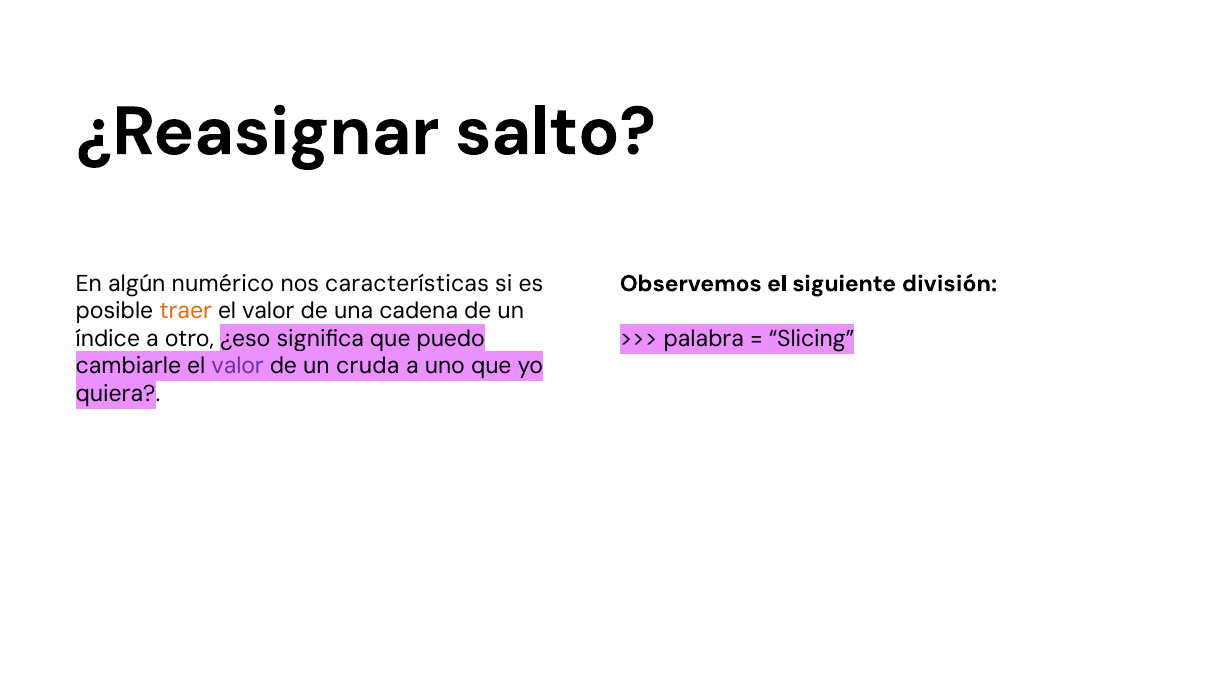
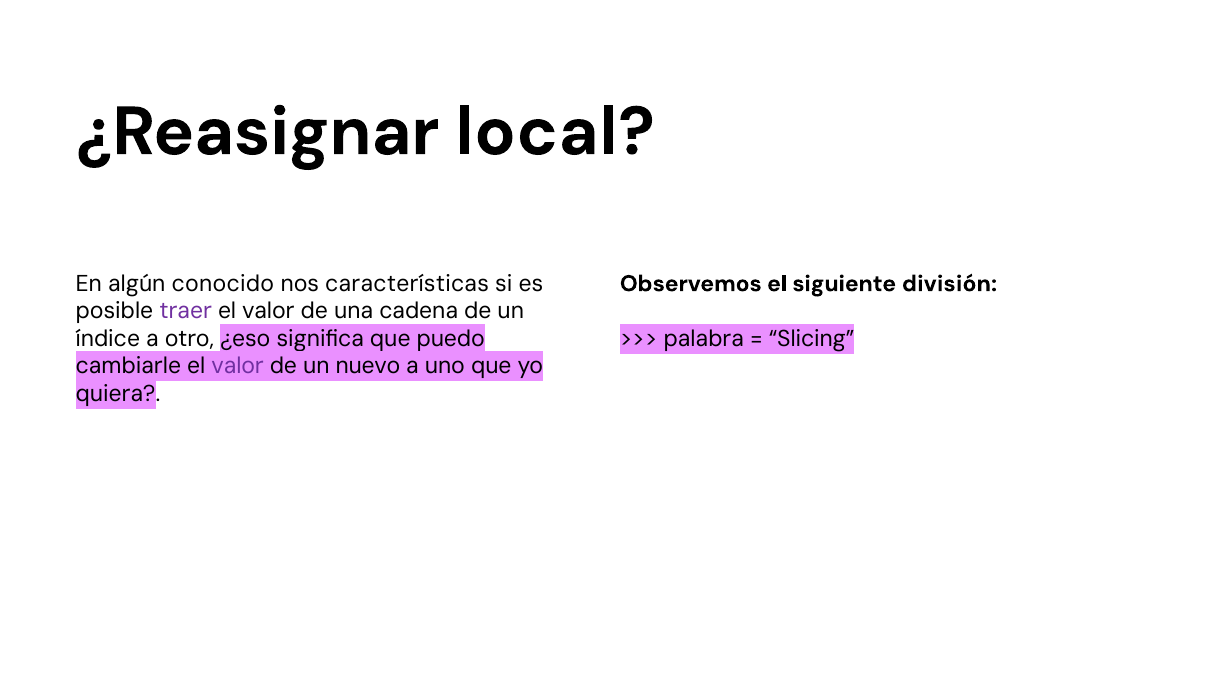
salto: salto -> local
numérico: numérico -> conocido
traer colour: orange -> purple
cruda: cruda -> nuevo
